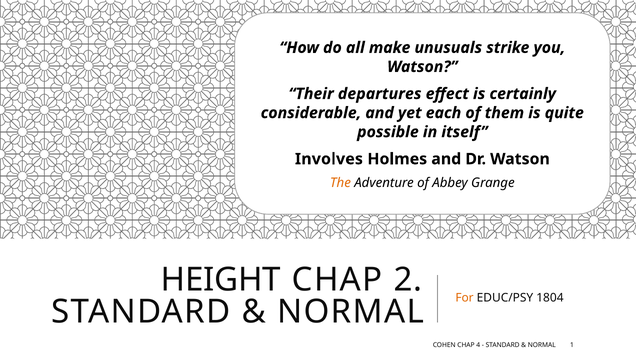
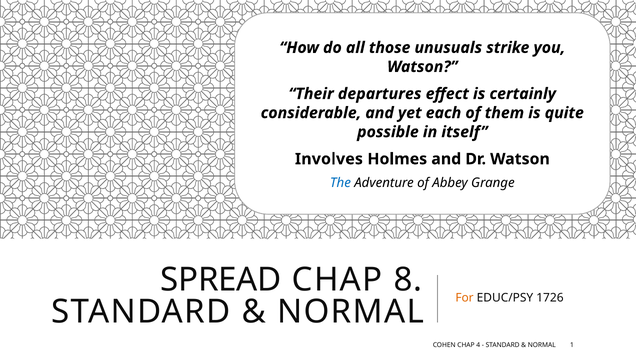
make: make -> those
The colour: orange -> blue
HEIGHT: HEIGHT -> SPREAD
2: 2 -> 8
1804: 1804 -> 1726
